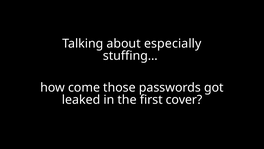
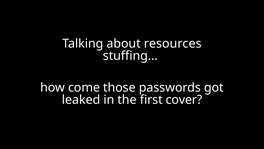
especially: especially -> resources
